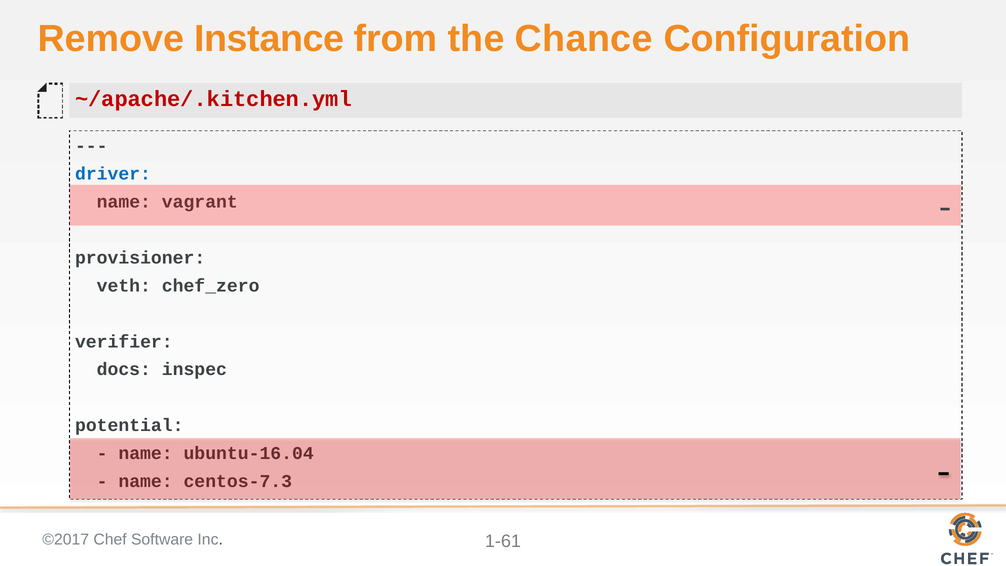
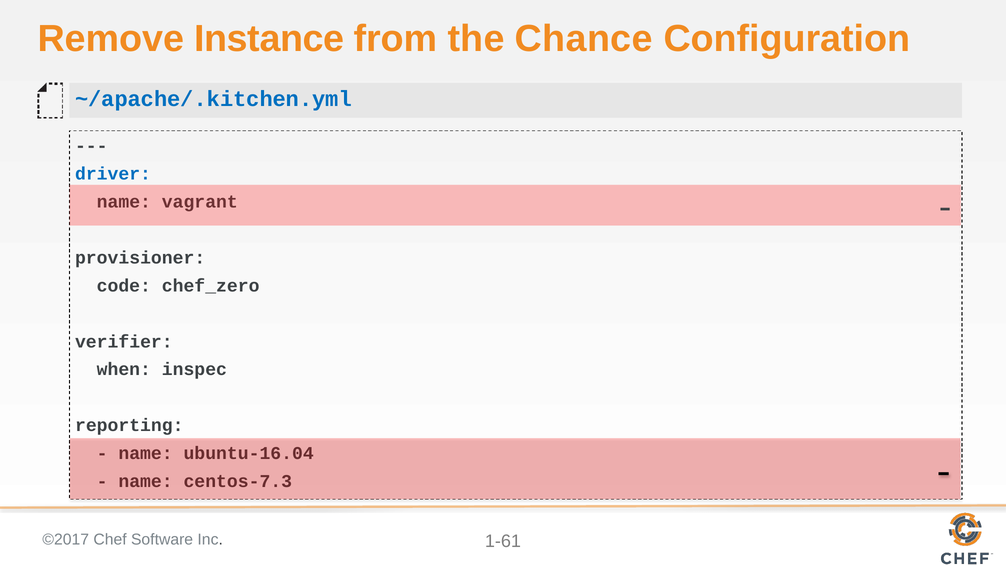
~/apache/.kitchen.yml colour: red -> blue
veth: veth -> code
docs: docs -> when
potential: potential -> reporting
